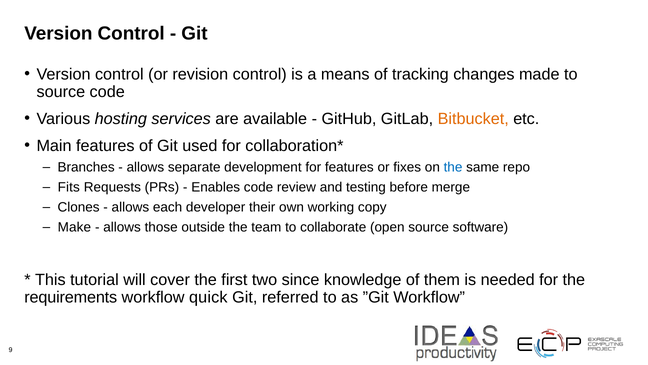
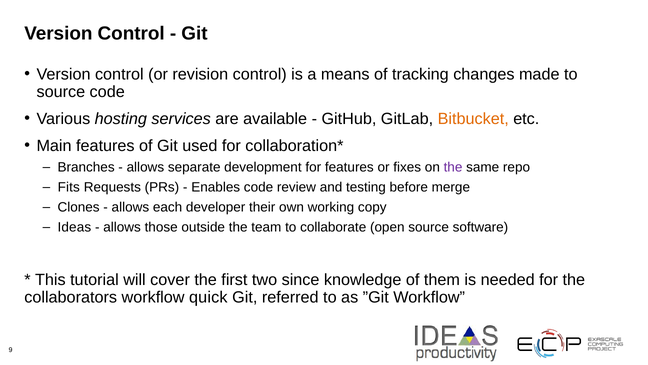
the at (453, 167) colour: blue -> purple
Make: Make -> Ideas
requirements: requirements -> collaborators
